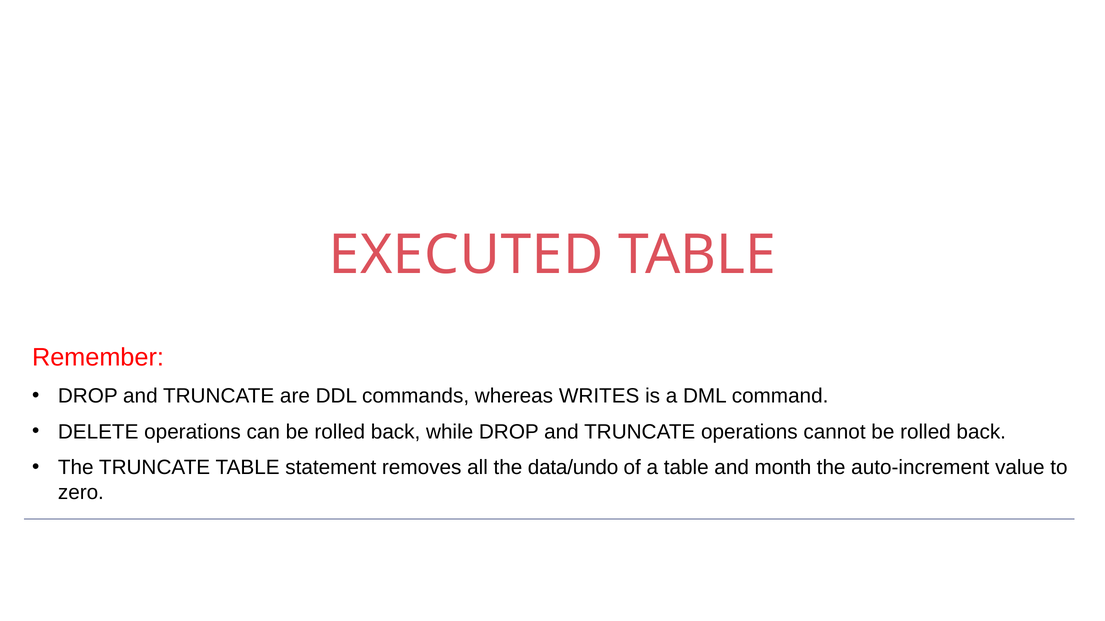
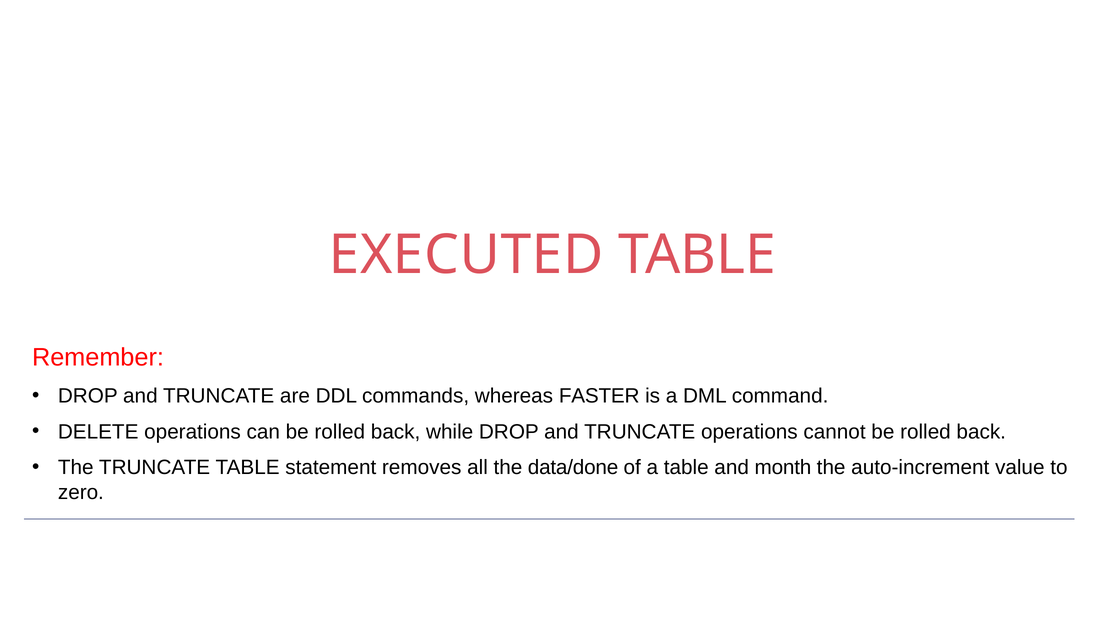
WRITES: WRITES -> FASTER
data/undo: data/undo -> data/done
